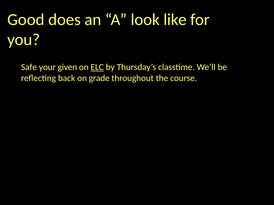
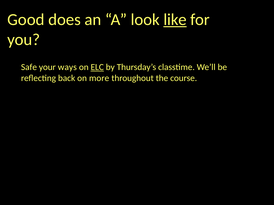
like underline: none -> present
given: given -> ways
grade: grade -> more
